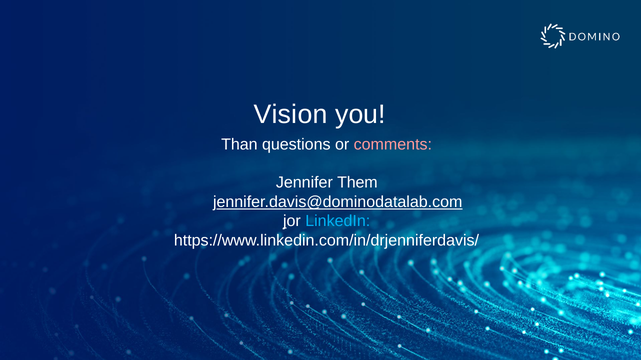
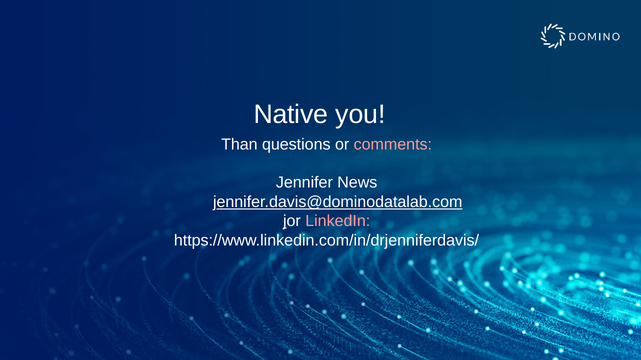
Vision: Vision -> Native
Them: Them -> News
LinkedIn colour: light blue -> pink
